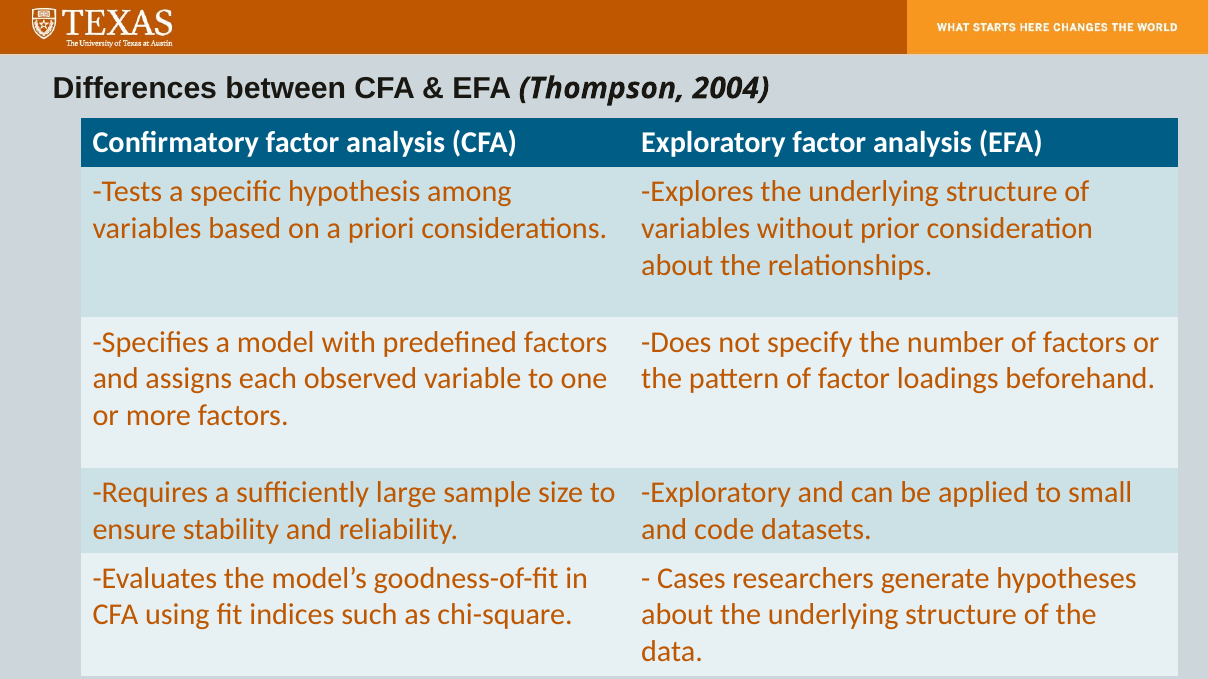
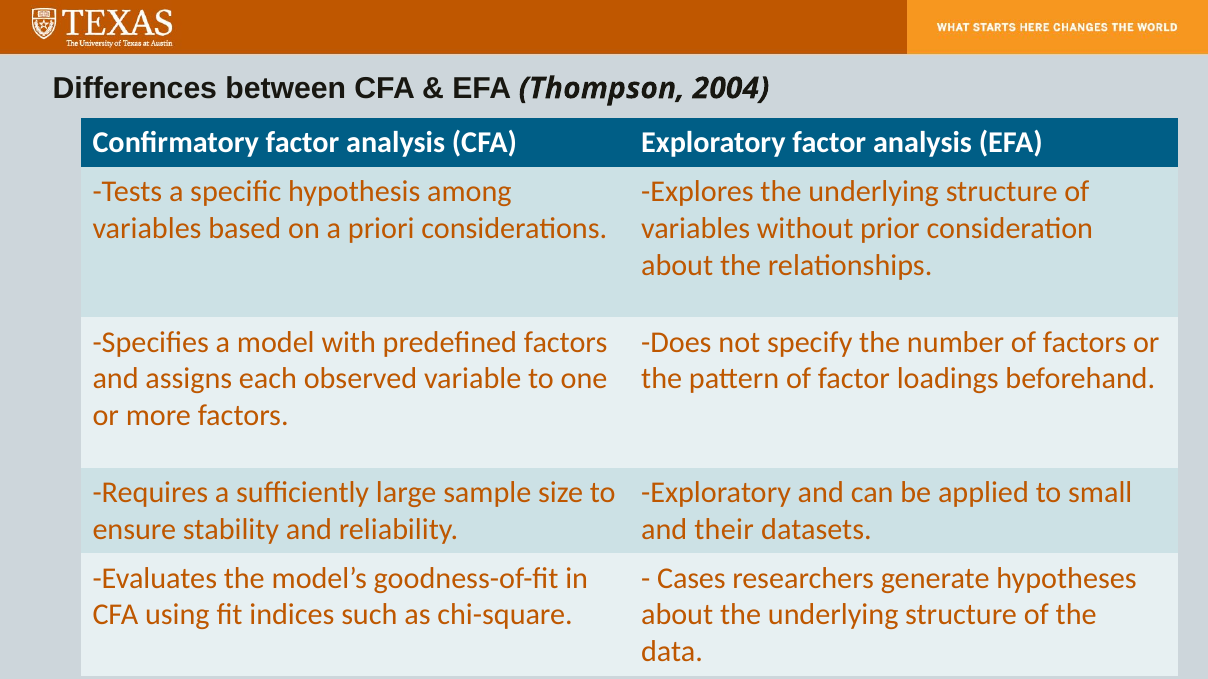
code: code -> their
